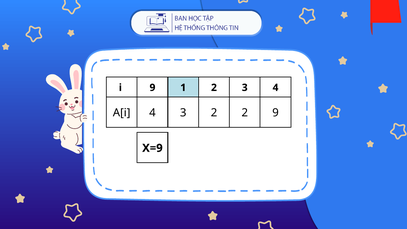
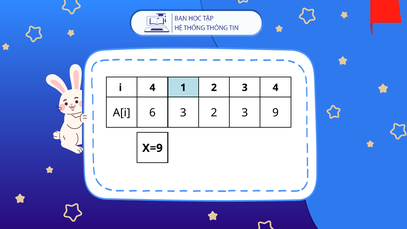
i 9: 9 -> 4
A[i 4: 4 -> 6
3 2 2: 2 -> 3
